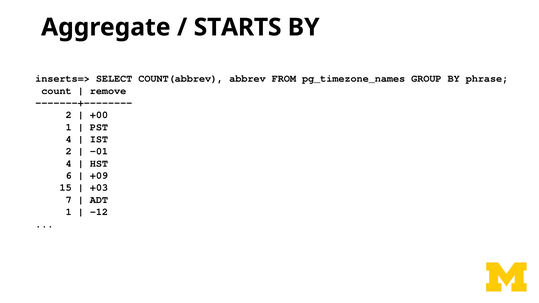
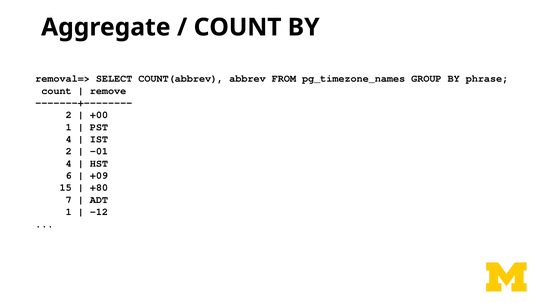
STARTS at (238, 27): STARTS -> COUNT
inserts=>: inserts=> -> removal=>
+03: +03 -> +80
